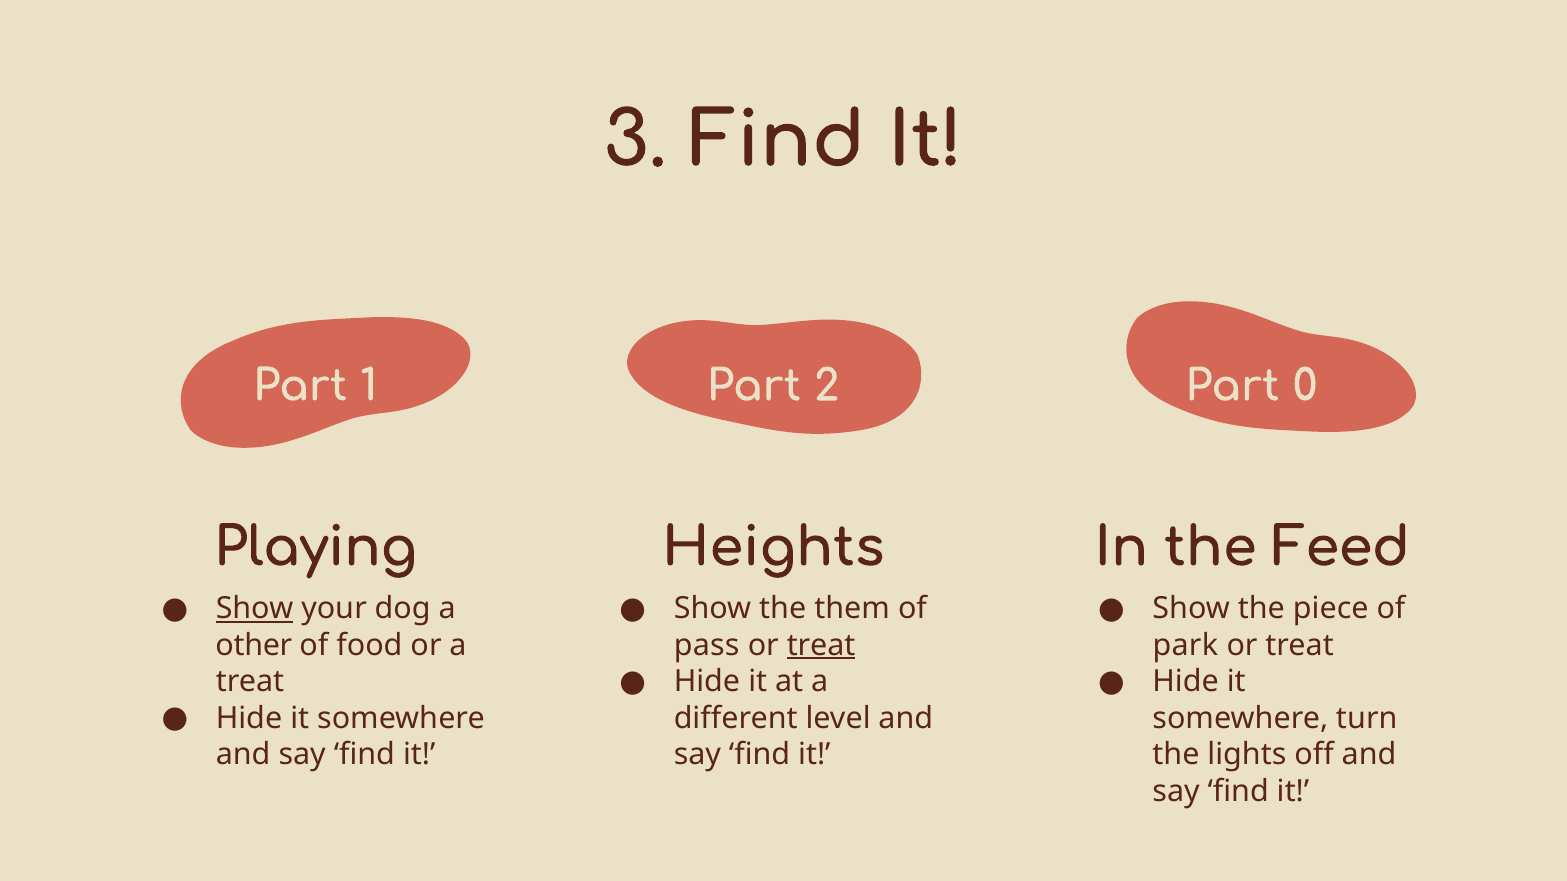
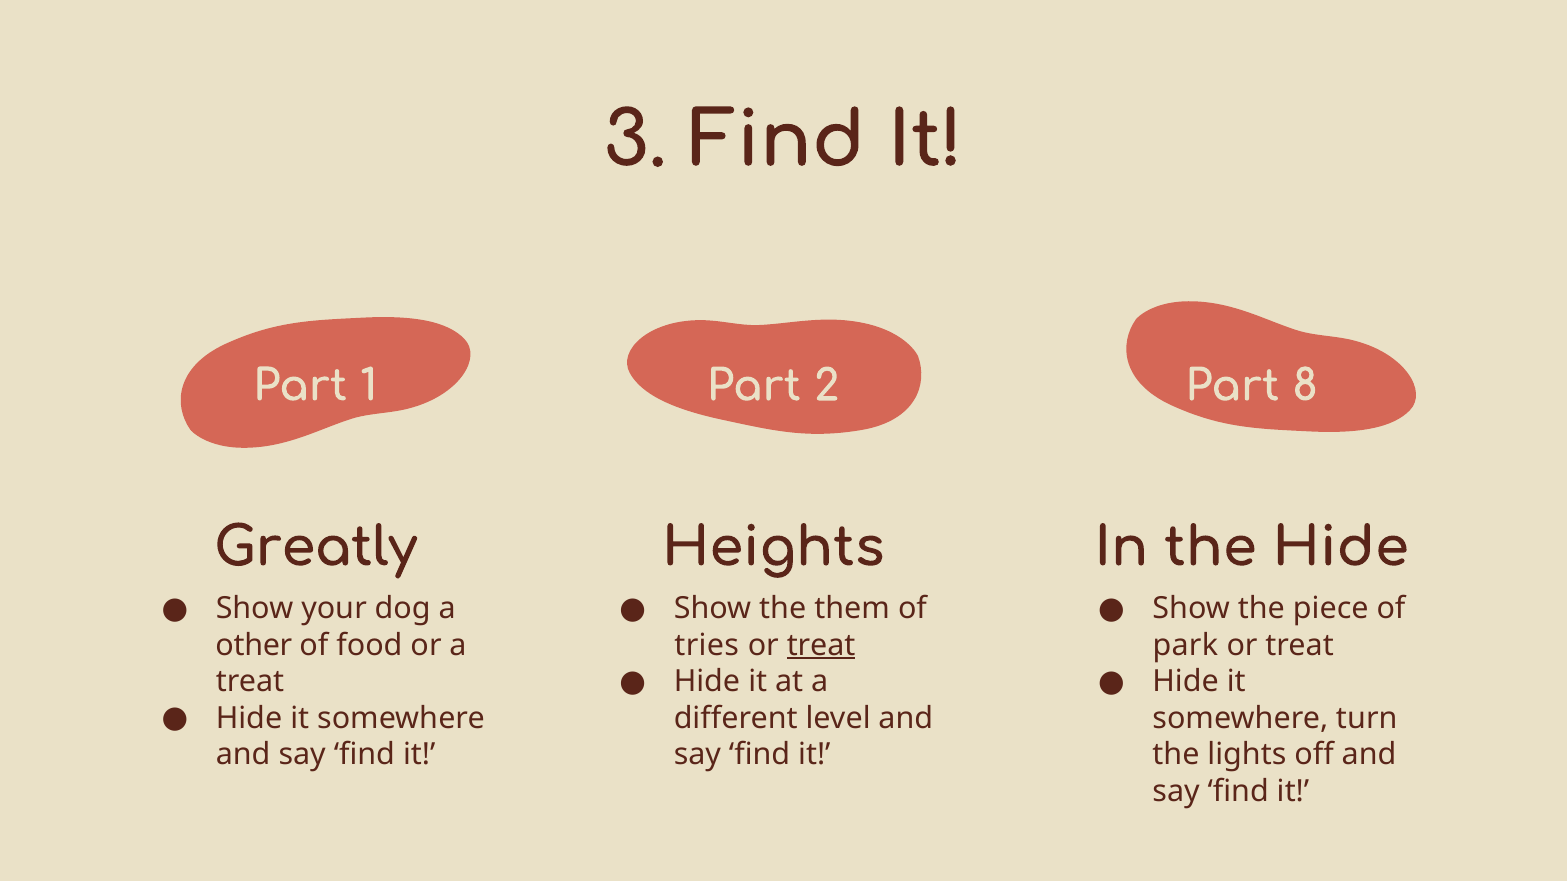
0: 0 -> 8
Playing: Playing -> Greatly
the Feed: Feed -> Hide
Show at (255, 609) underline: present -> none
pass: pass -> tries
